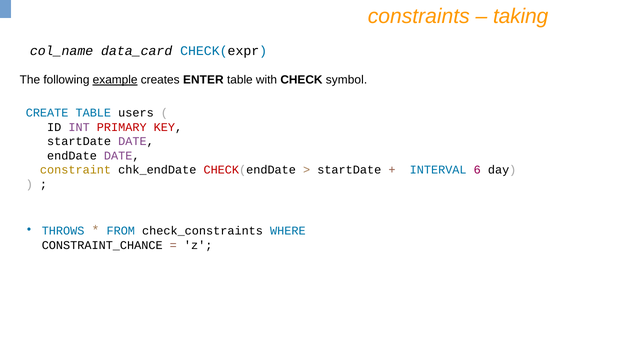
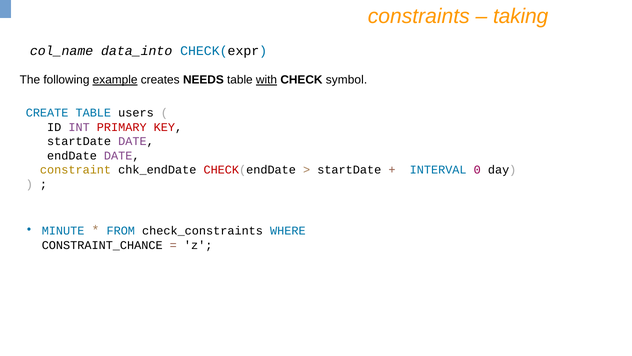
data_card: data_card -> data_into
ENTER: ENTER -> NEEDS
with underline: none -> present
6: 6 -> 0
THROWS: THROWS -> MINUTE
